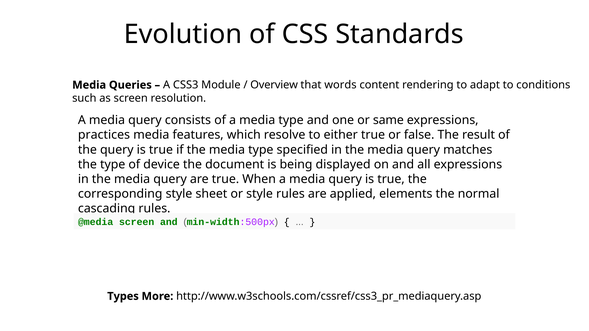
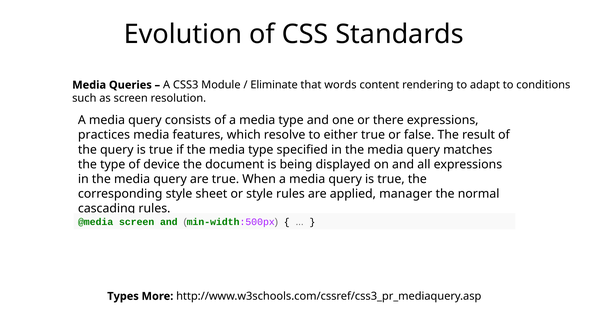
Overview: Overview -> Eliminate
same: same -> there
elements: elements -> manager
